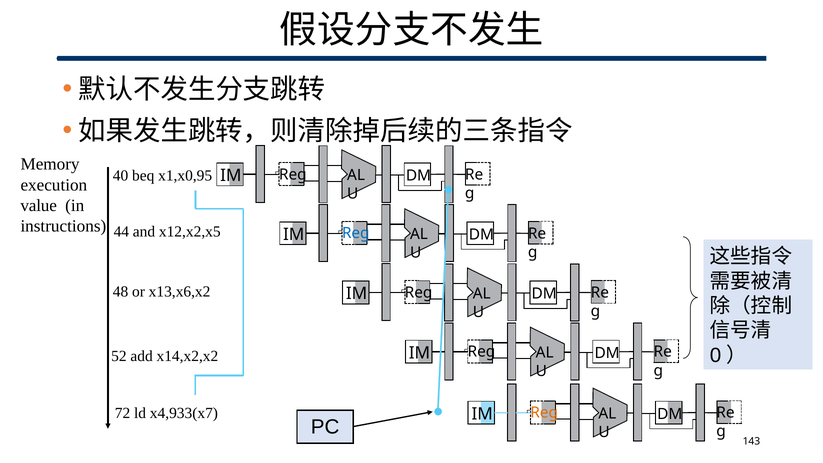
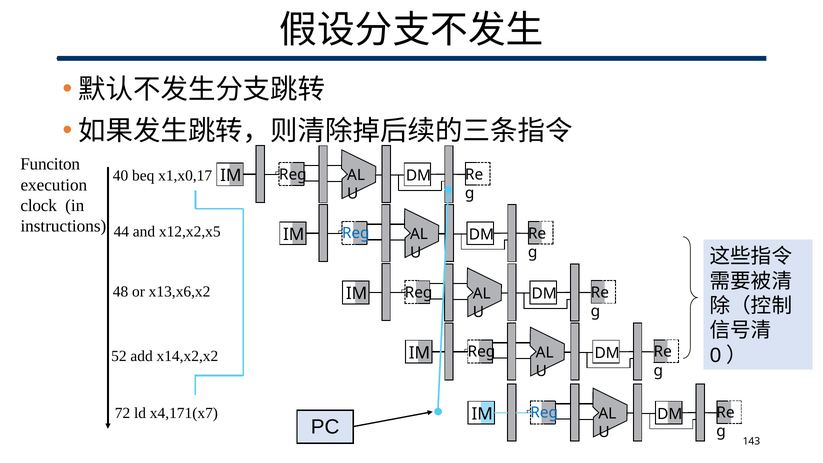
Memory: Memory -> Funciton
x1,x0,95: x1,x0,95 -> x1,x0,17
value: value -> clock
x4,933(x7: x4,933(x7 -> x4,171(x7
Reg at (544, 413) colour: orange -> blue
